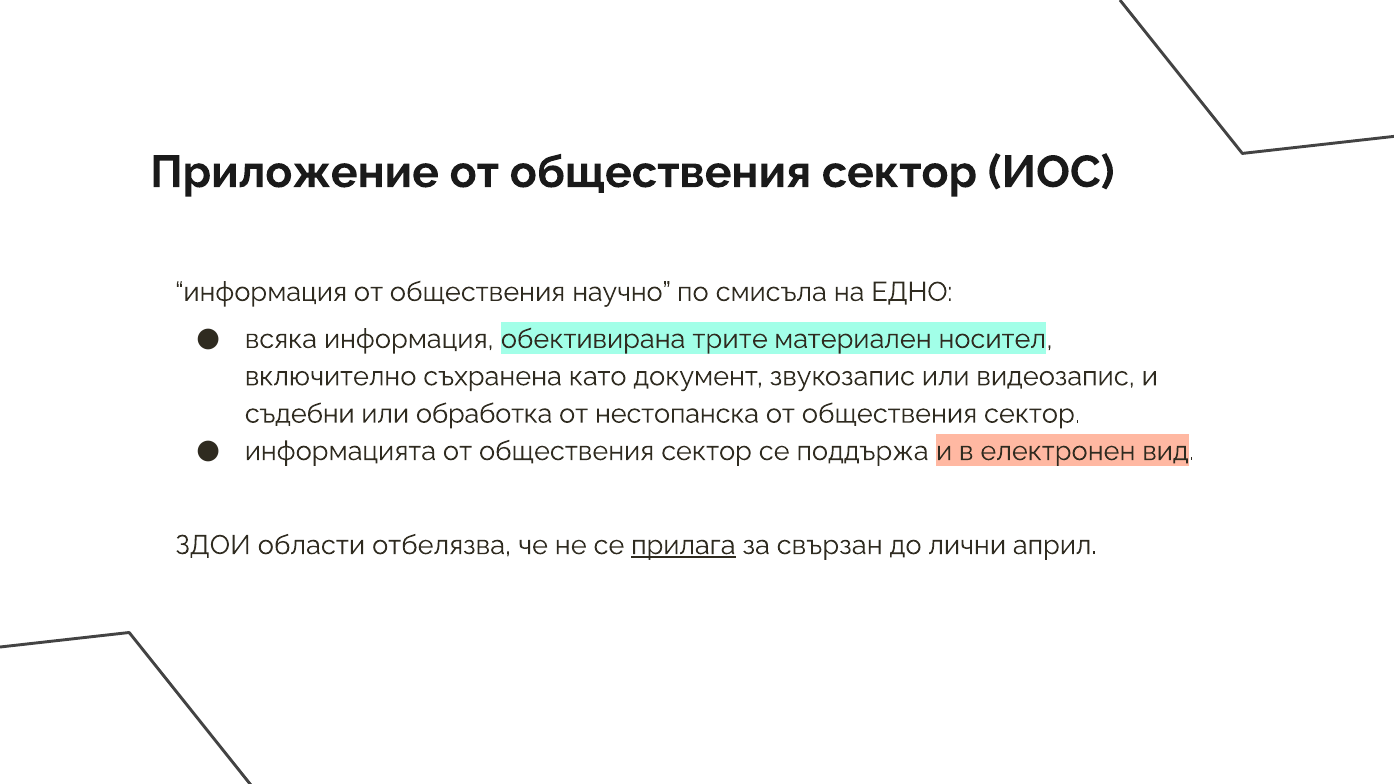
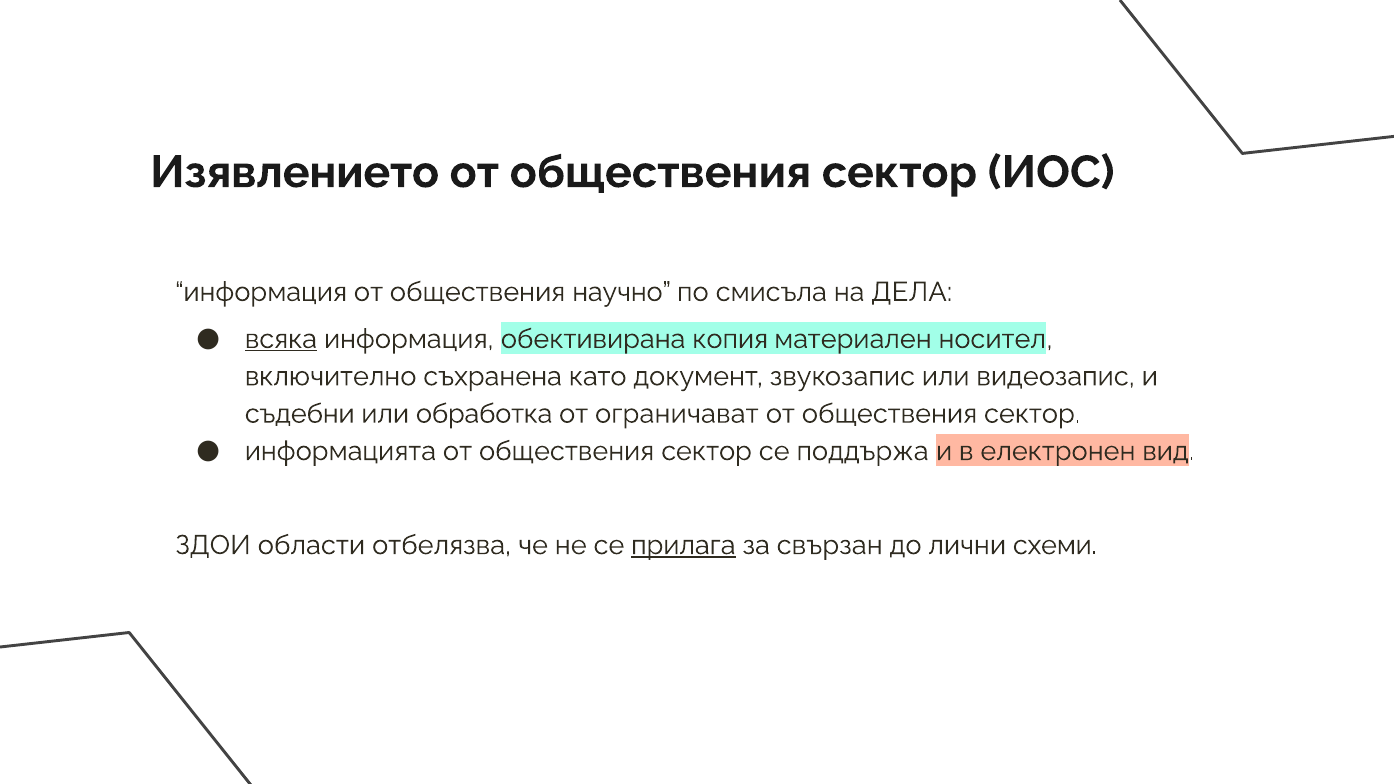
Приложение: Приложение -> Изявлението
ЕДНО: ЕДНО -> ДЕЛА
всяка underline: none -> present
трите: трите -> копия
нестопанска: нестопанска -> ограничават
април: април -> схеми
